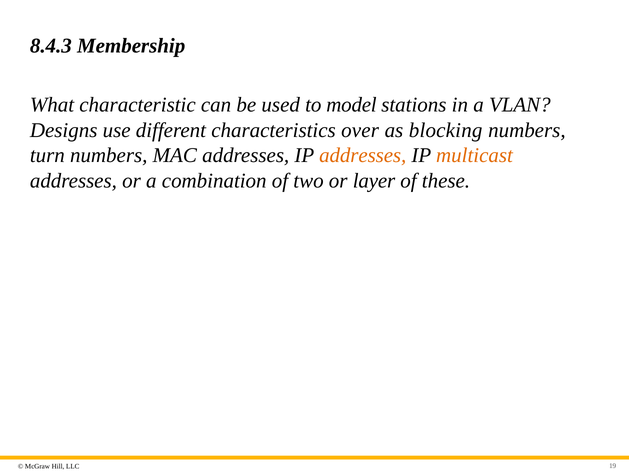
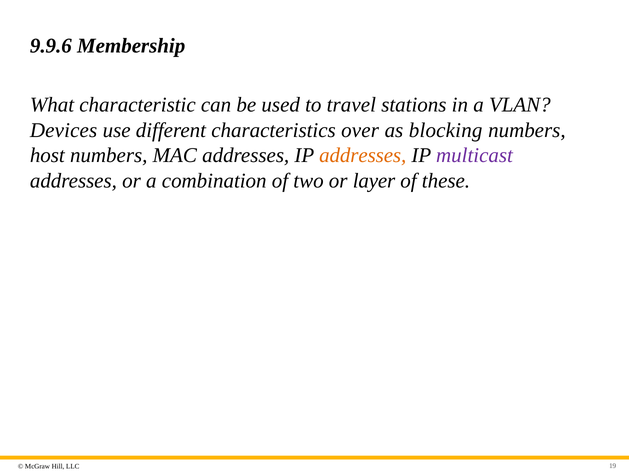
8.4.3: 8.4.3 -> 9.9.6
model: model -> travel
Designs: Designs -> Devices
turn: turn -> host
multicast colour: orange -> purple
